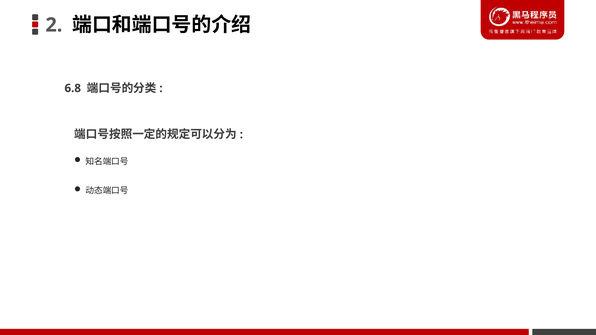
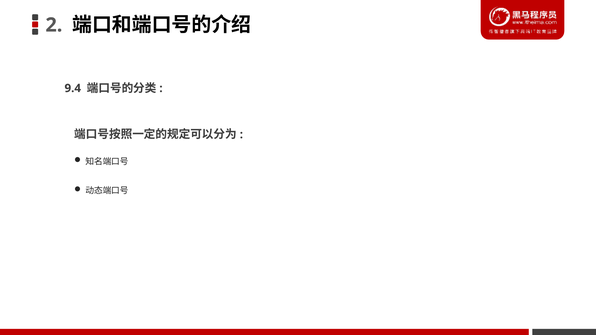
6.8: 6.8 -> 9.4
